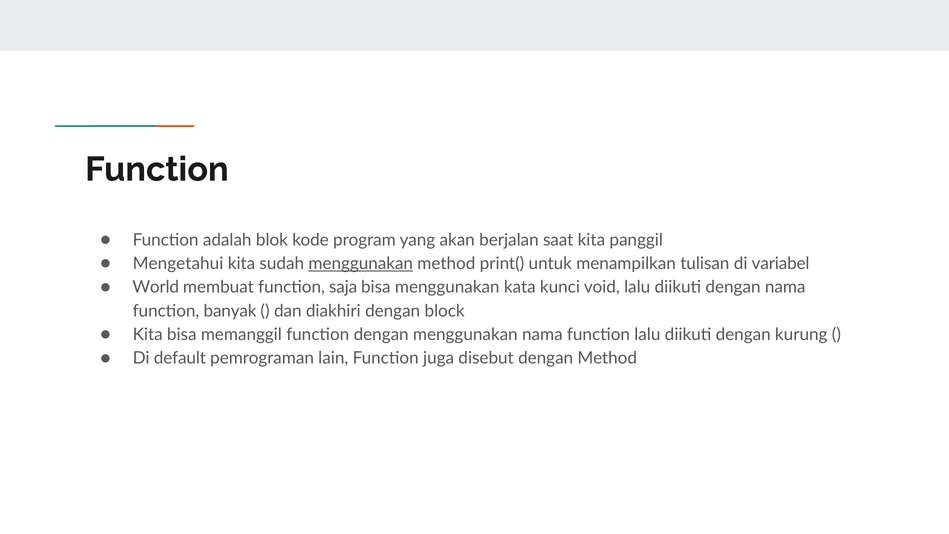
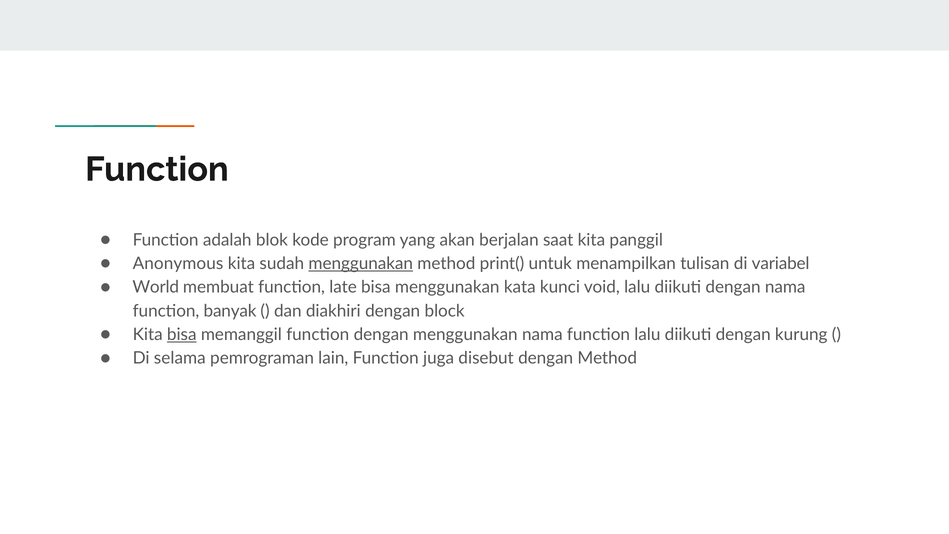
Mengetahui: Mengetahui -> Anonymous
saja: saja -> late
bisa at (182, 334) underline: none -> present
default: default -> selama
